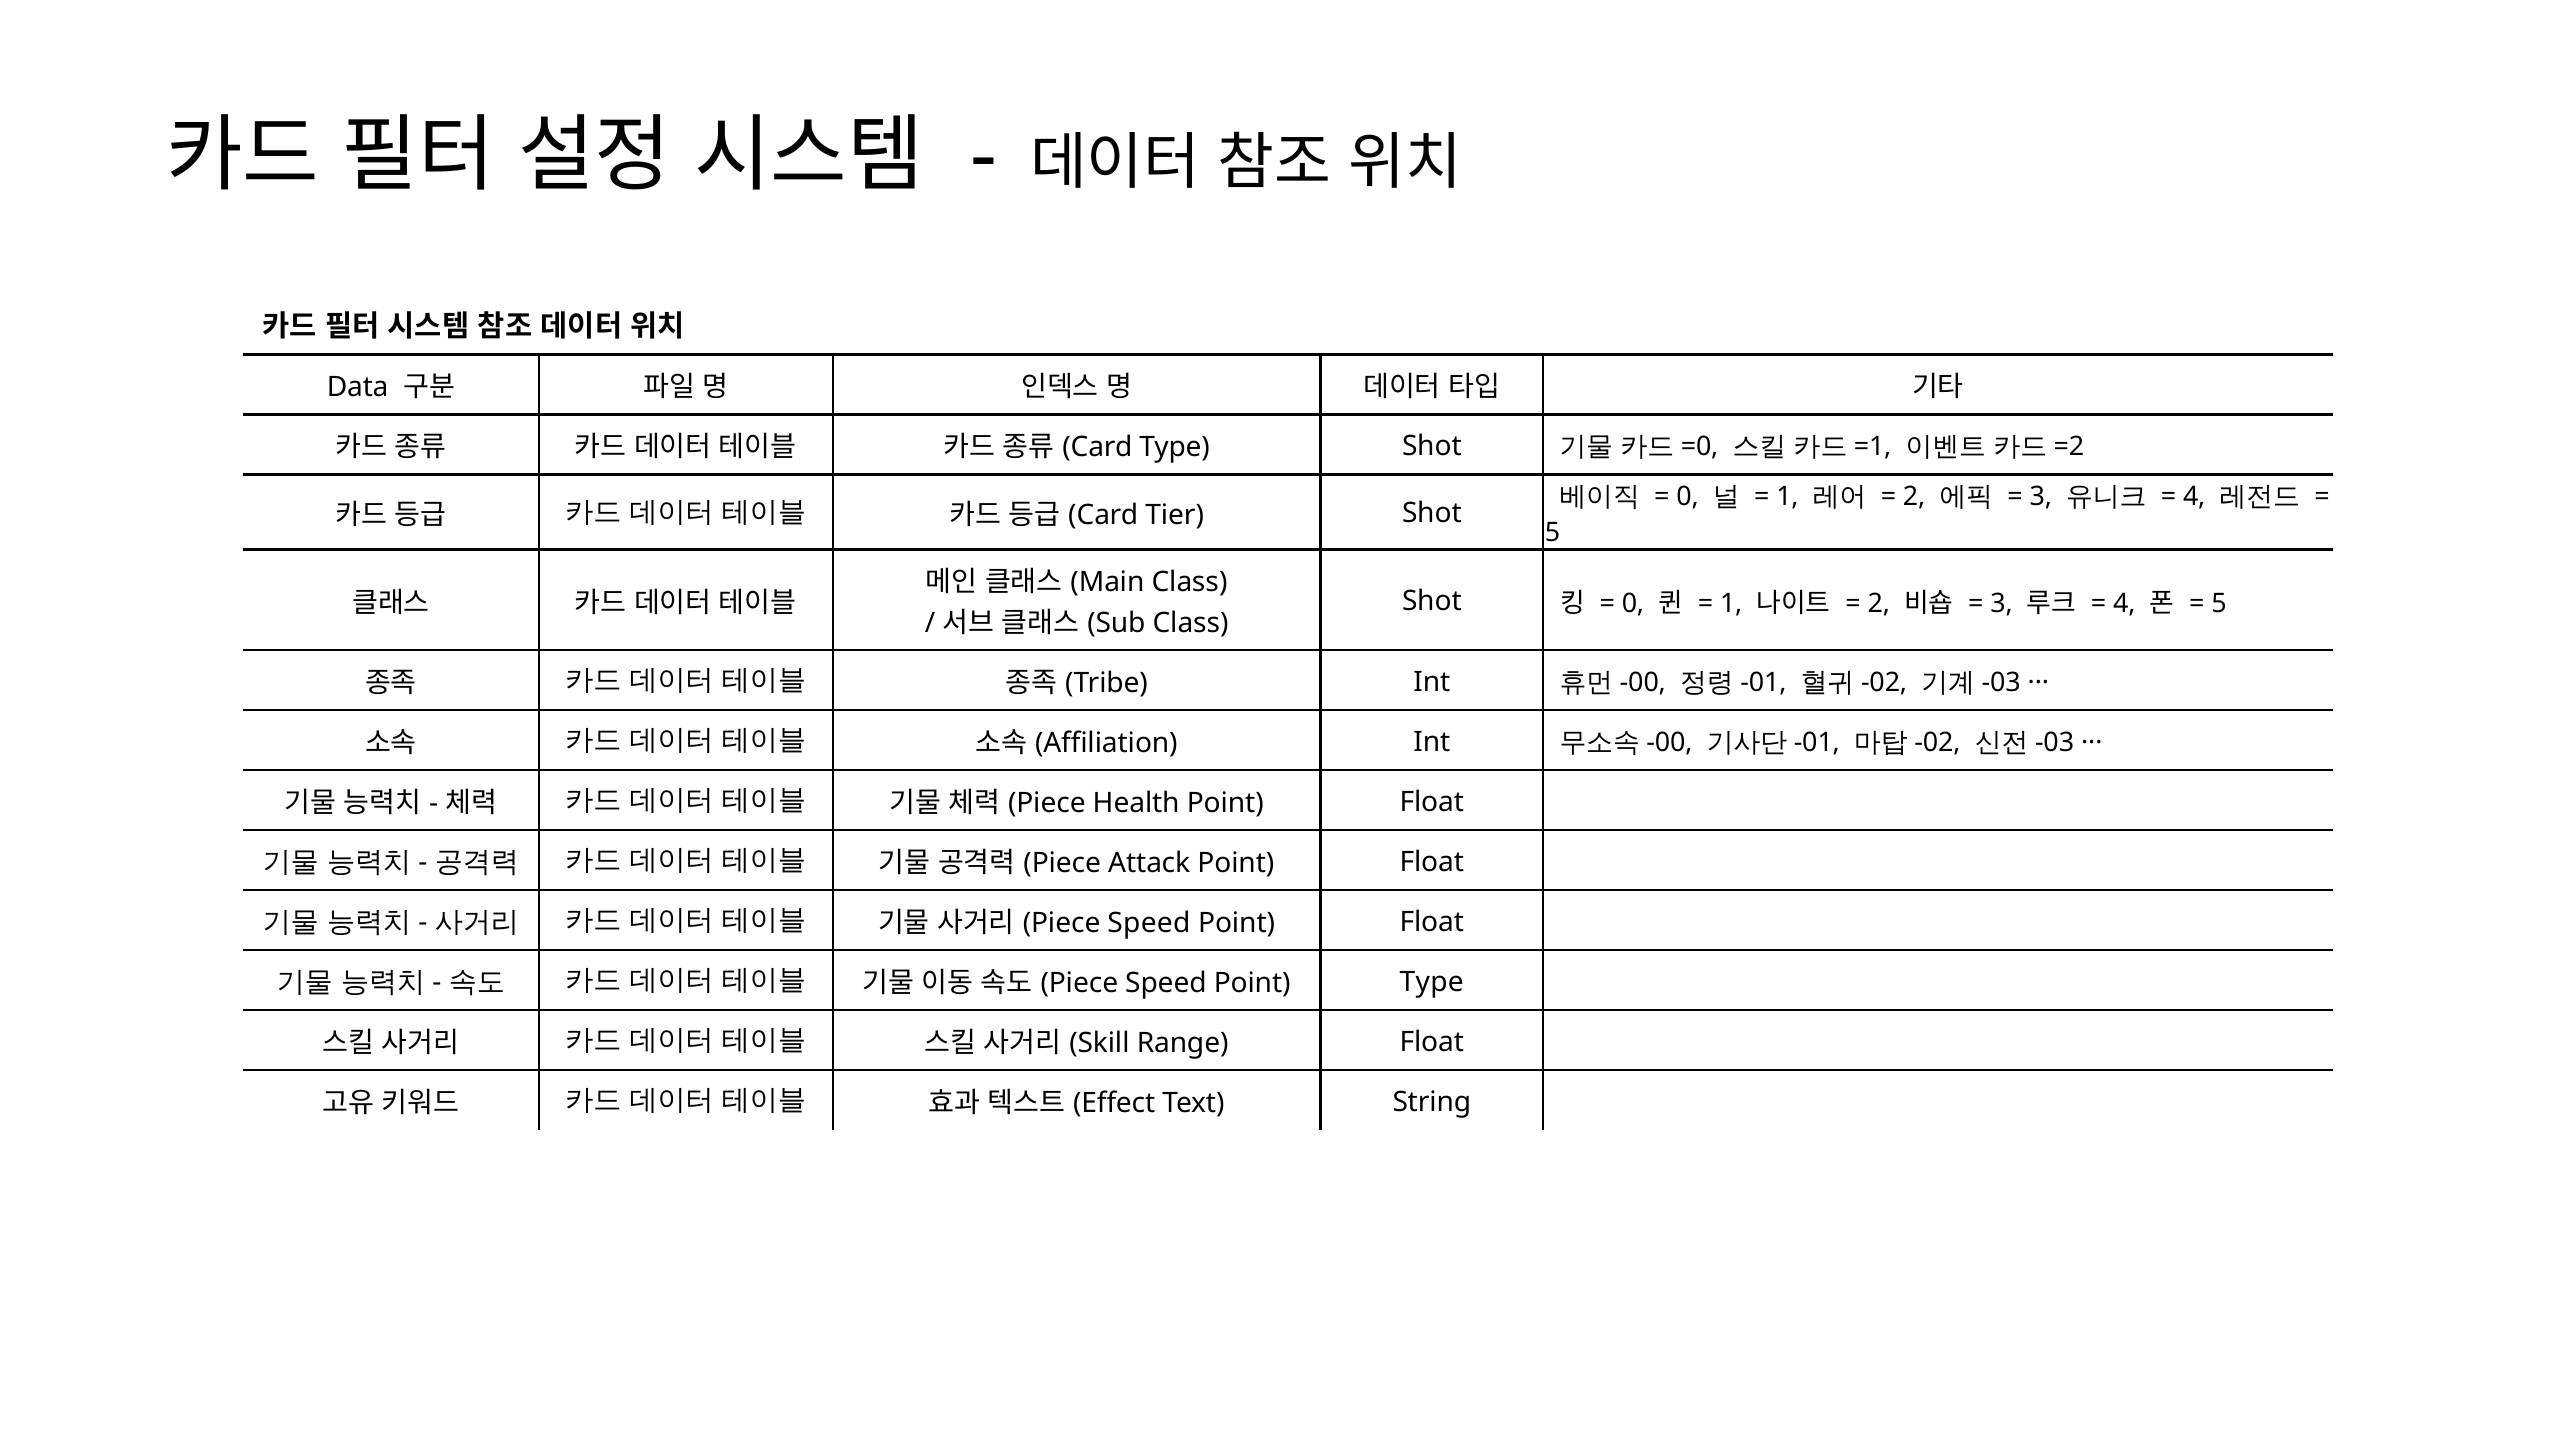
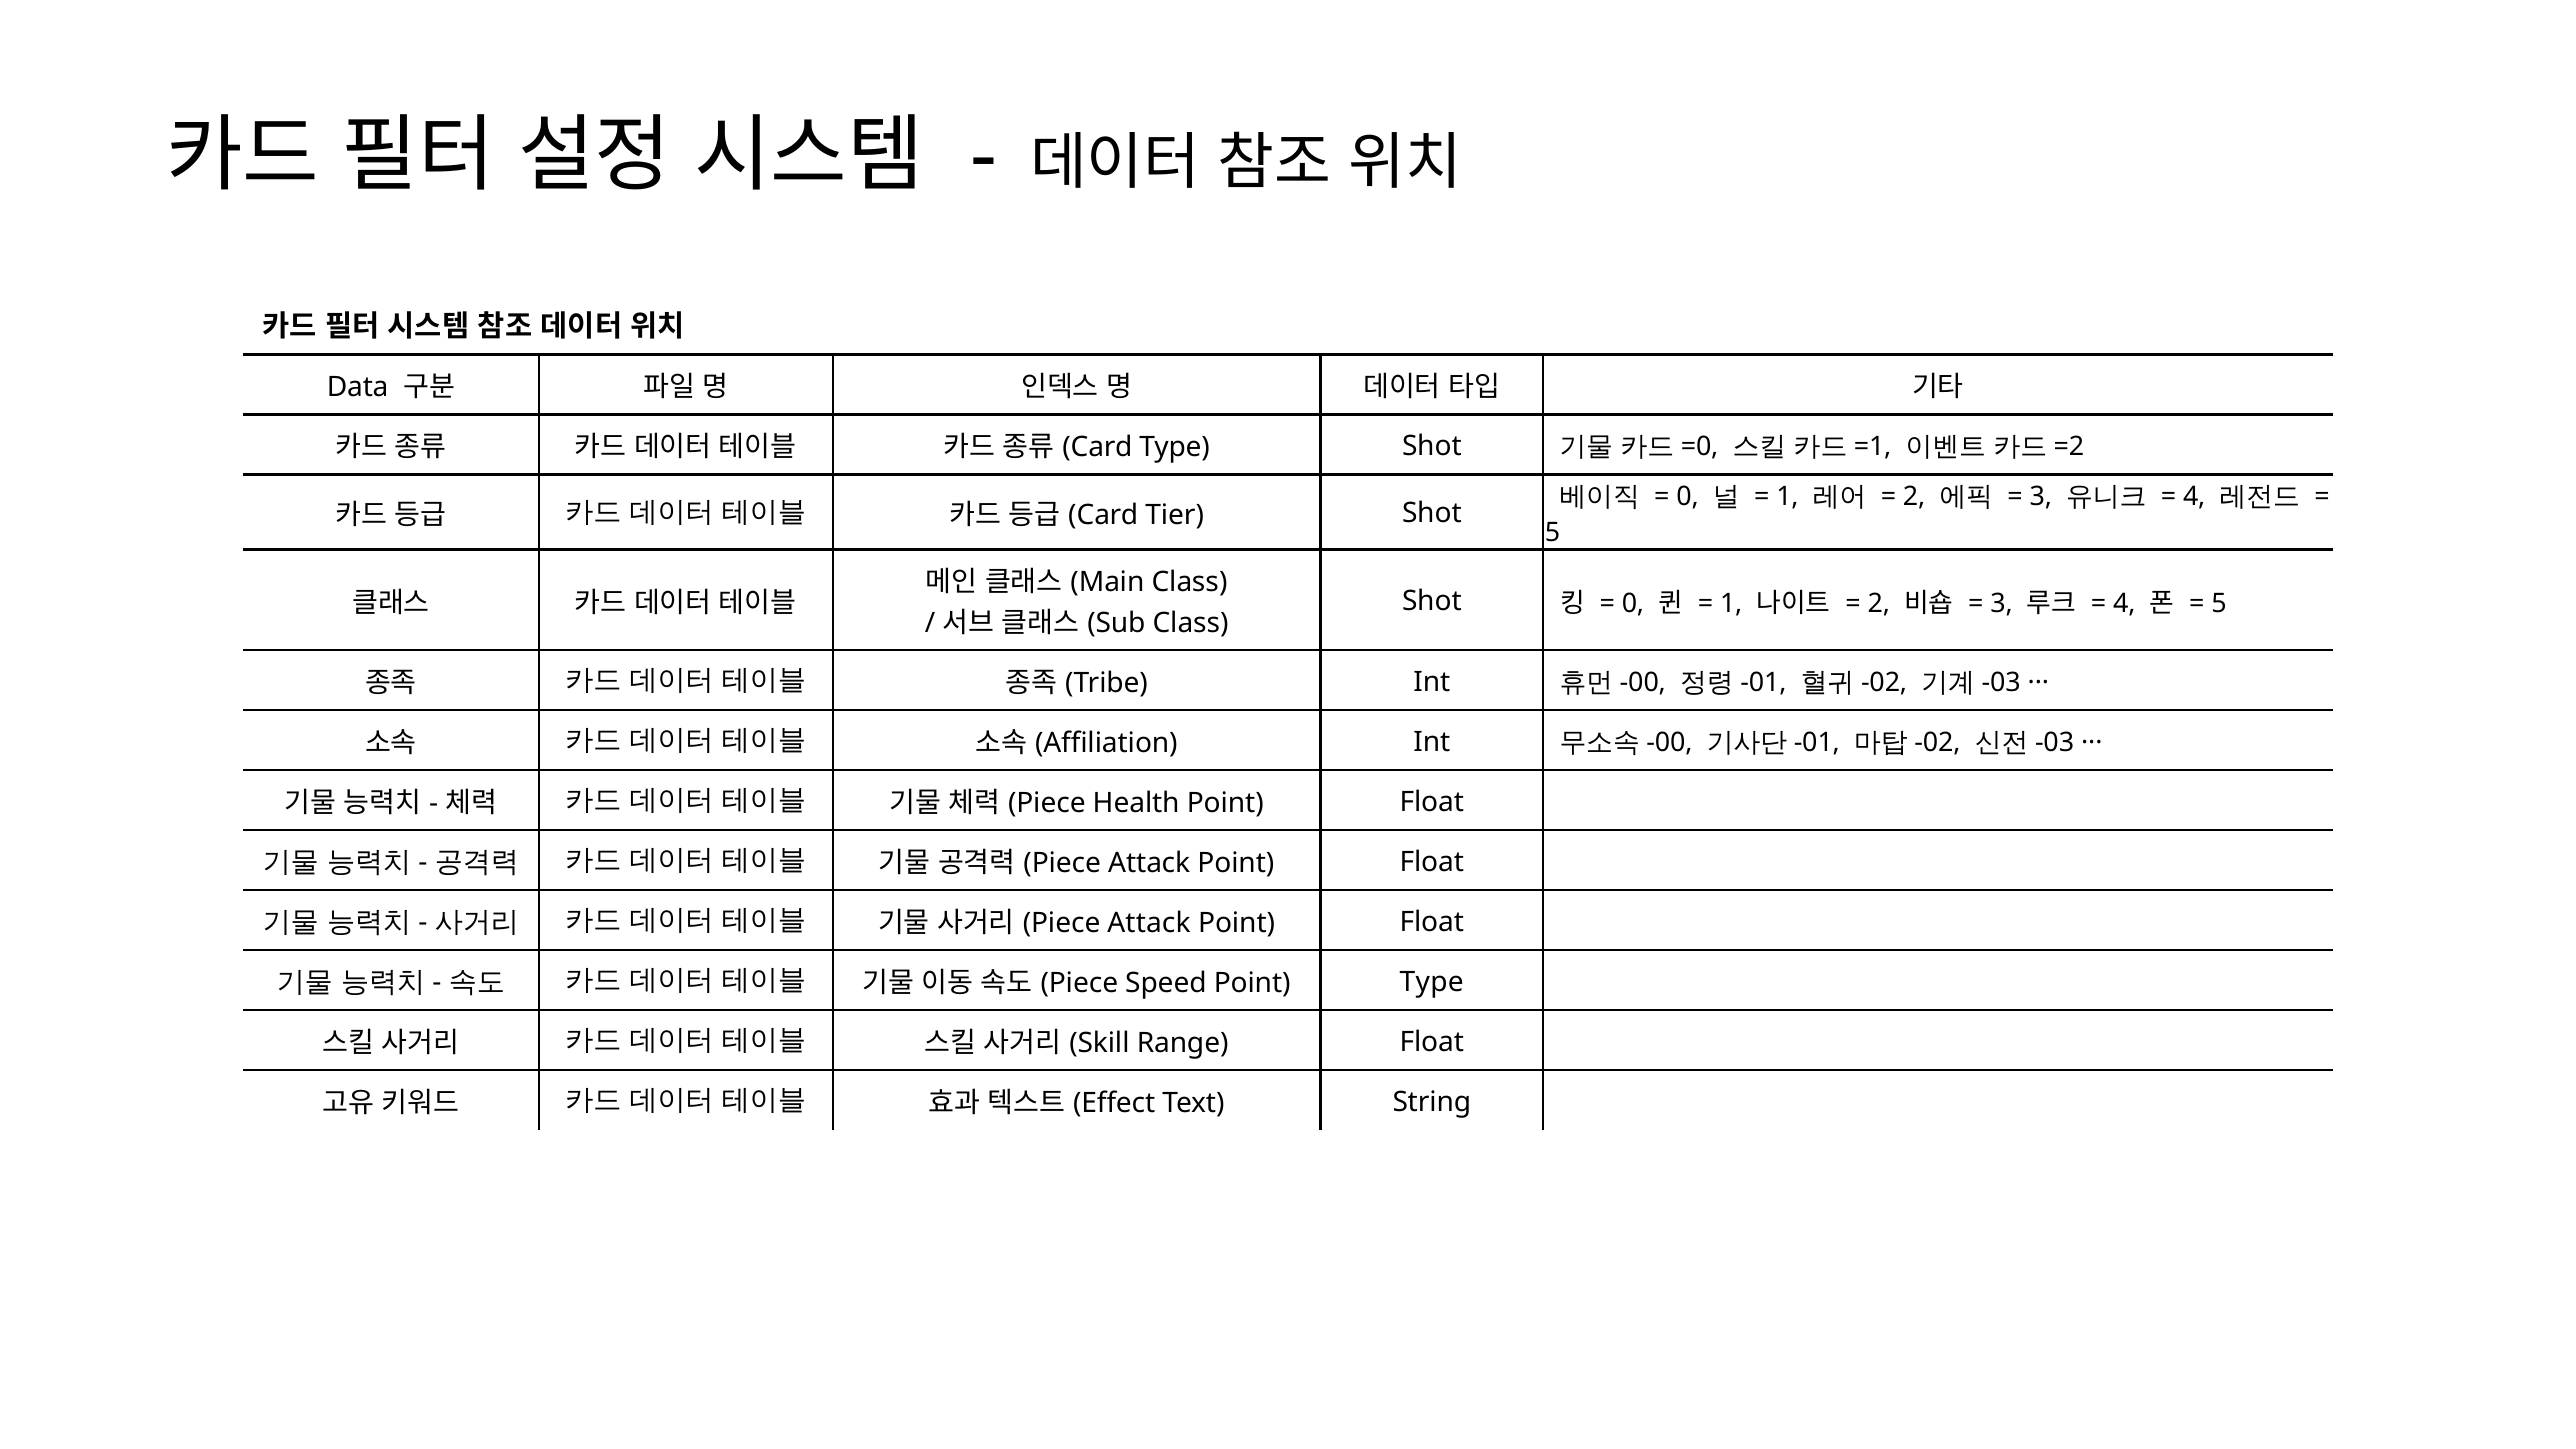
Speed at (1149, 923): Speed -> Attack
